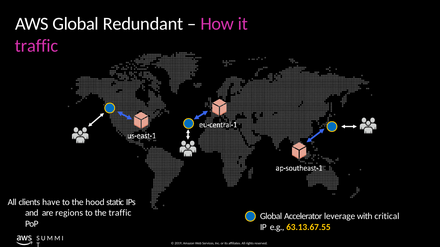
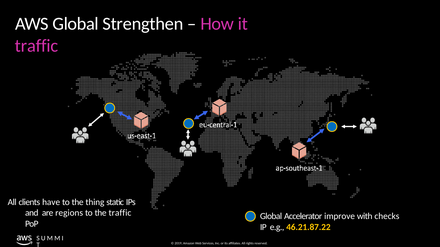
Redundant: Redundant -> Strengthen
hood: hood -> thing
leverage: leverage -> improve
critical: critical -> checks
63.13.67.55: 63.13.67.55 -> 46.21.87.22
